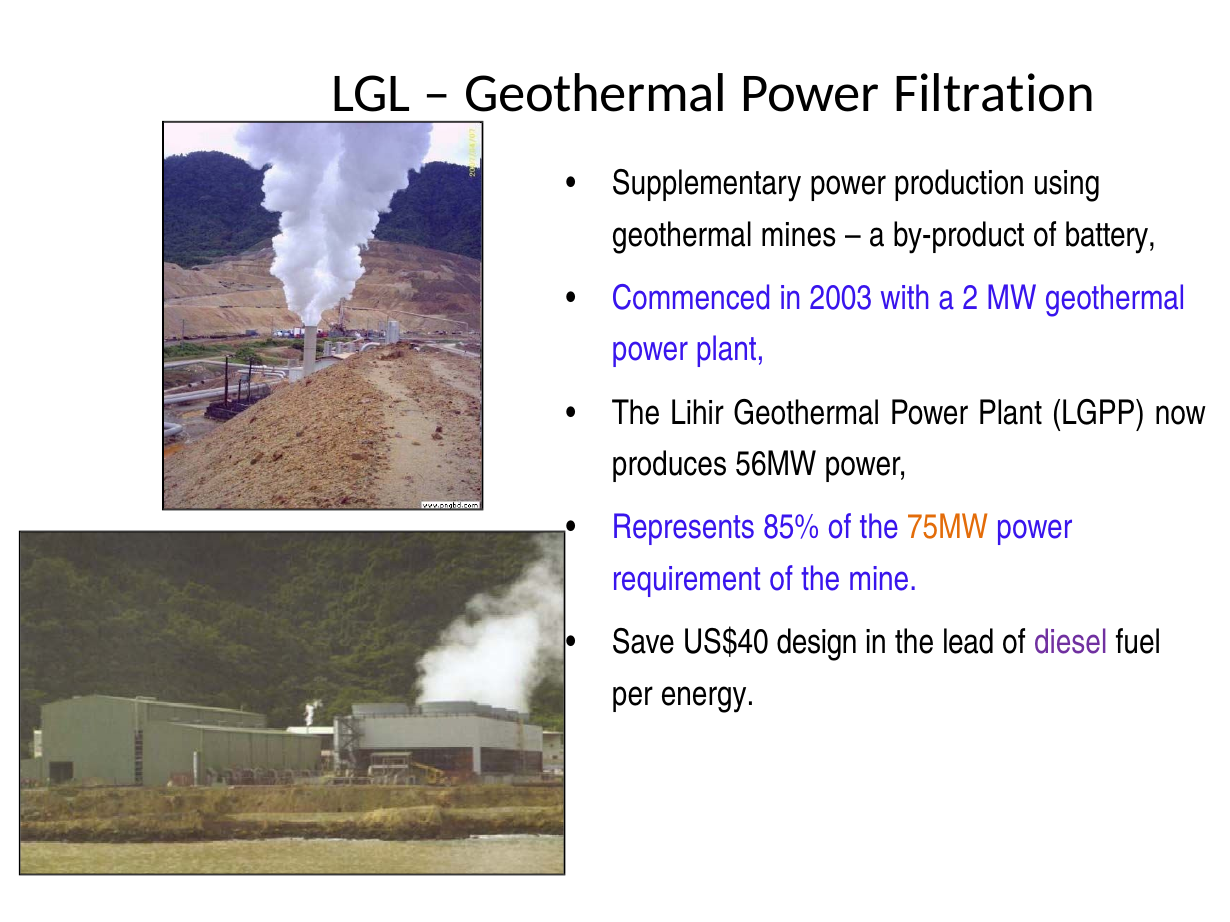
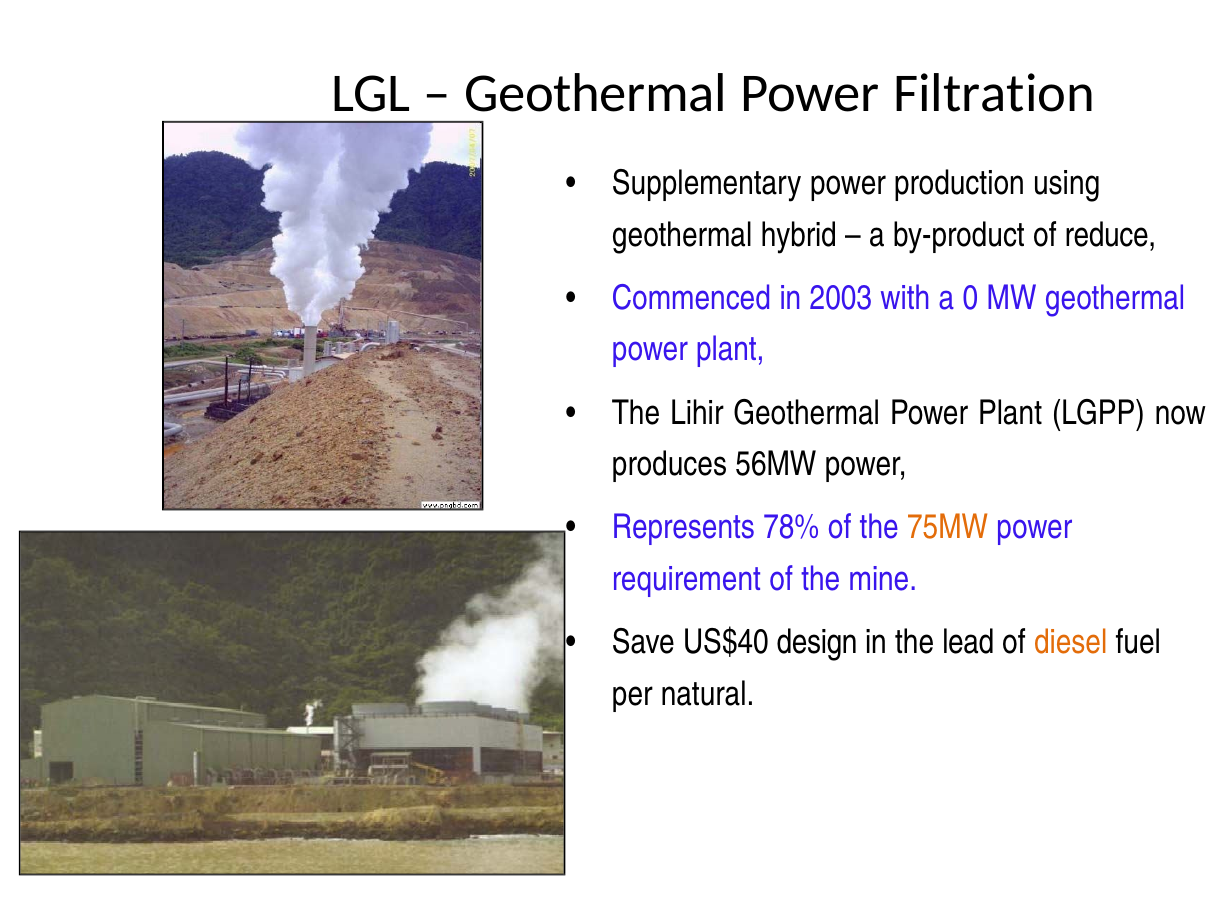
mines: mines -> hybrid
battery: battery -> reduce
2: 2 -> 0
85%: 85% -> 78%
diesel colour: purple -> orange
energy: energy -> natural
